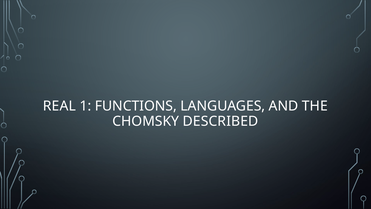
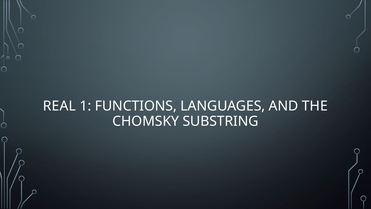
DESCRIBED: DESCRIBED -> SUBSTRING
